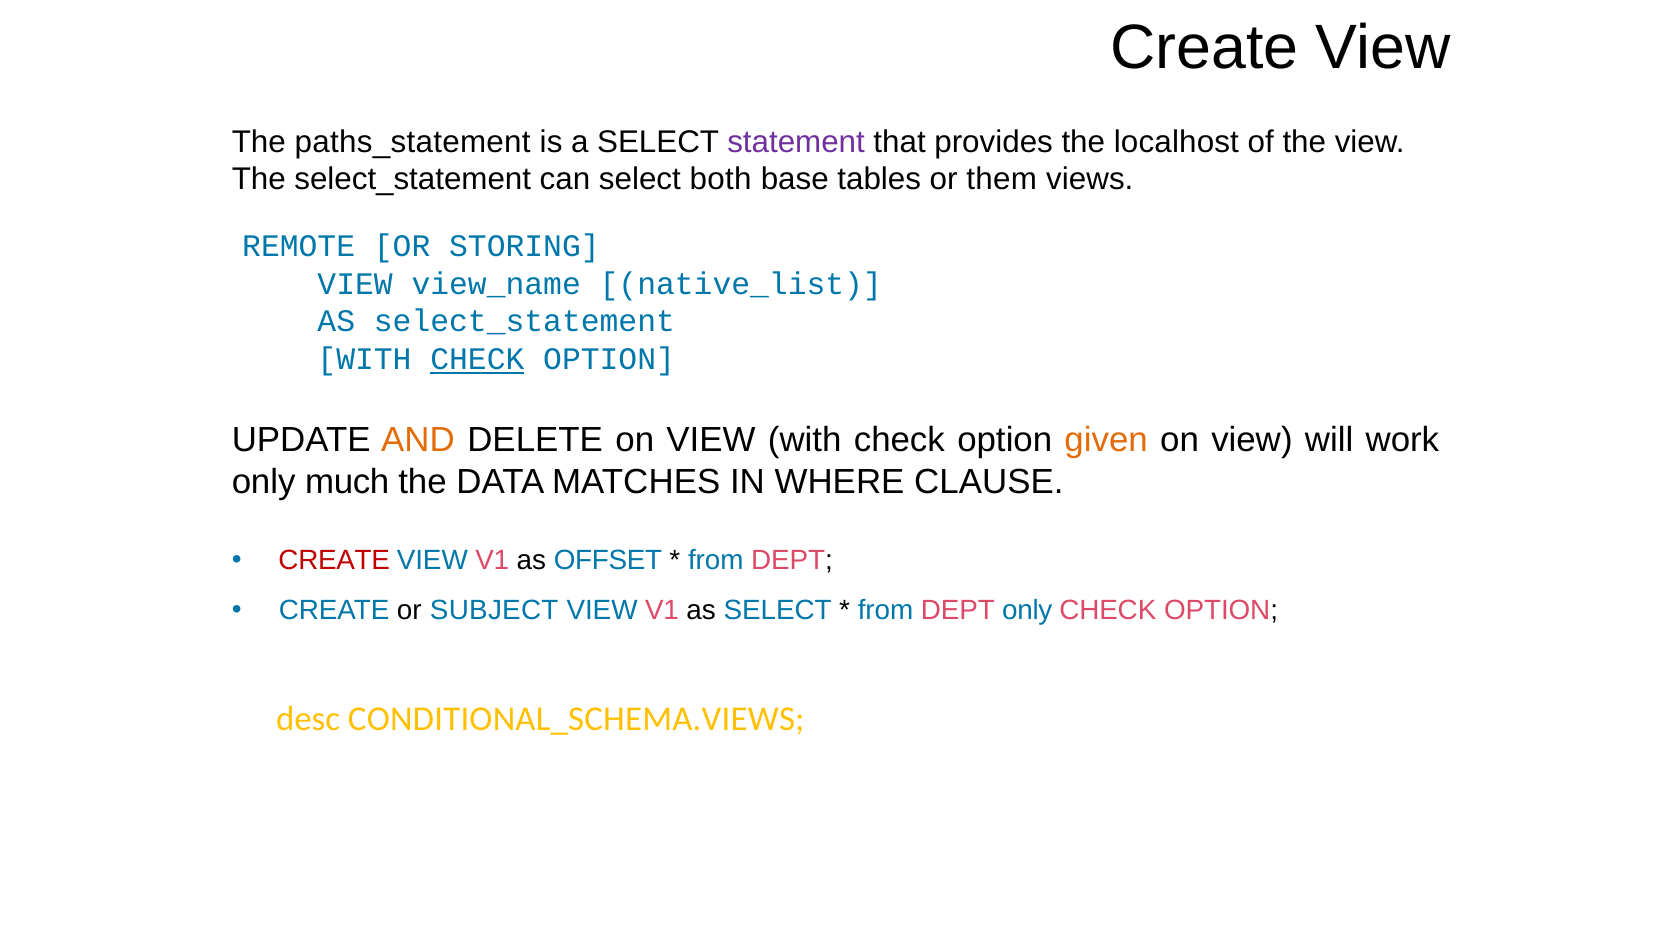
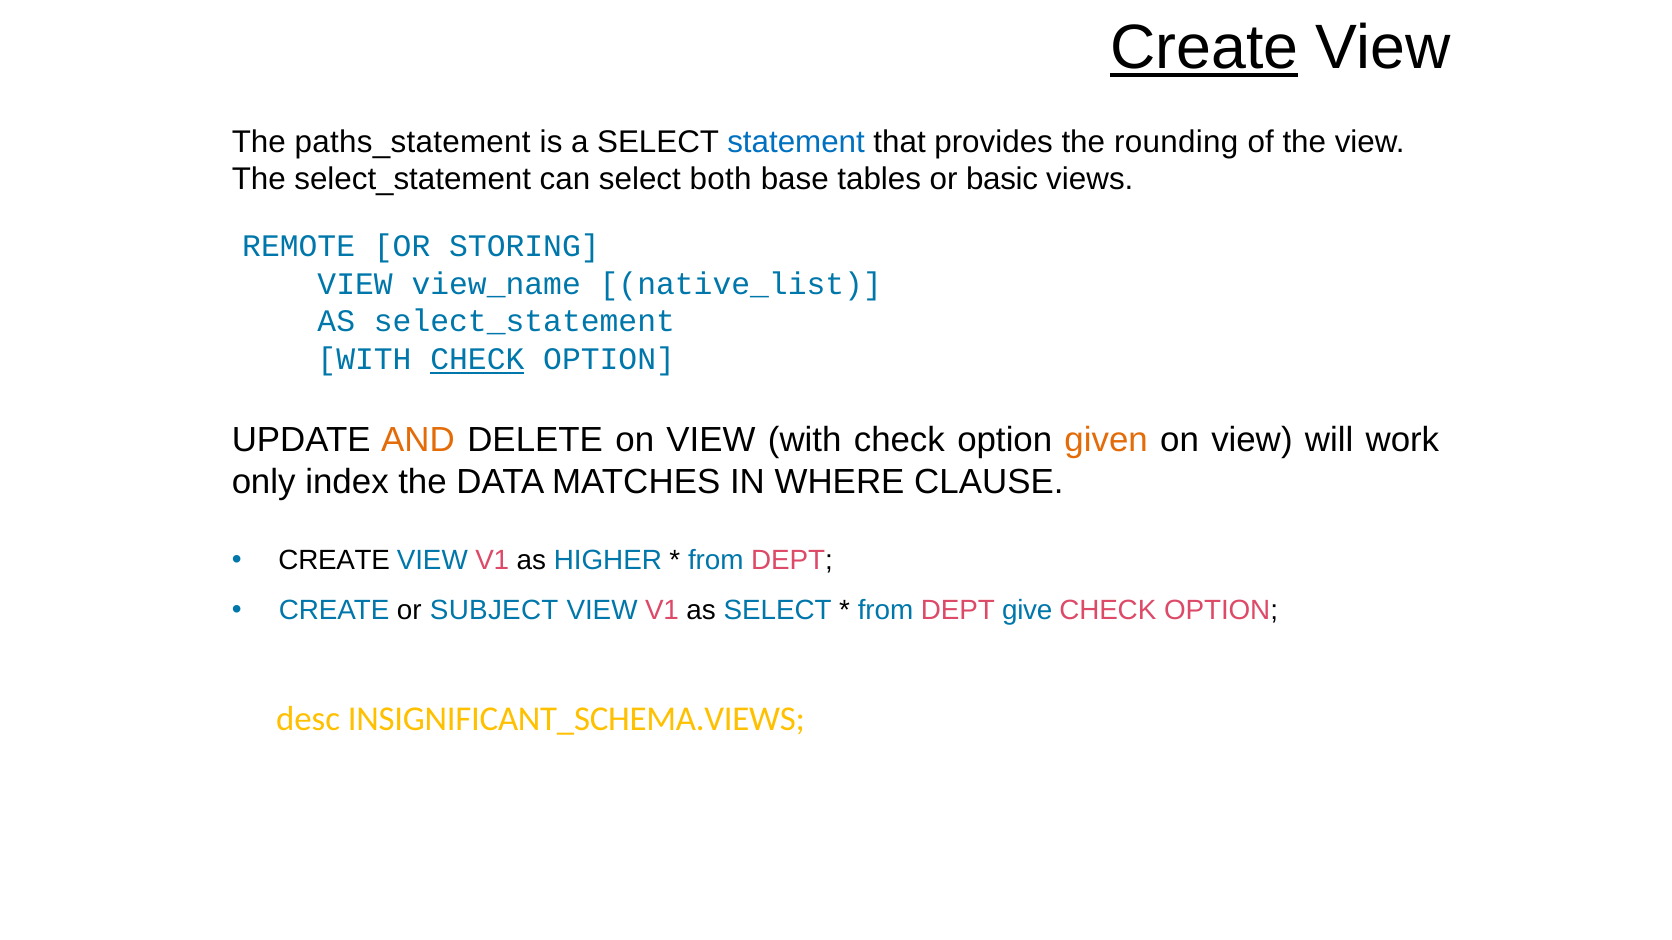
Create at (1204, 48) underline: none -> present
statement colour: purple -> blue
localhost: localhost -> rounding
them: them -> basic
much: much -> index
CREATE at (334, 561) colour: red -> black
OFFSET: OFFSET -> HIGHER
DEPT only: only -> give
CONDITIONAL_SCHEMA.VIEWS: CONDITIONAL_SCHEMA.VIEWS -> INSIGNIFICANT_SCHEMA.VIEWS
